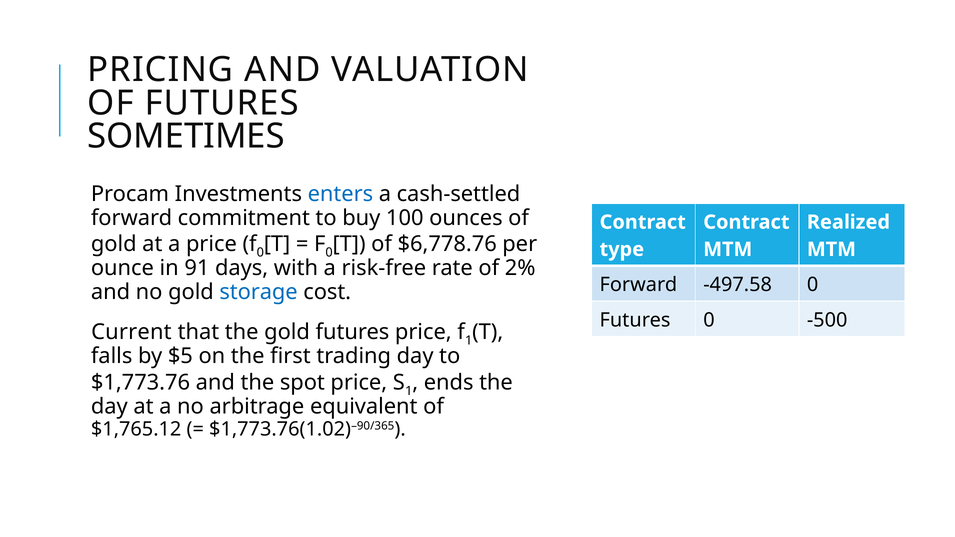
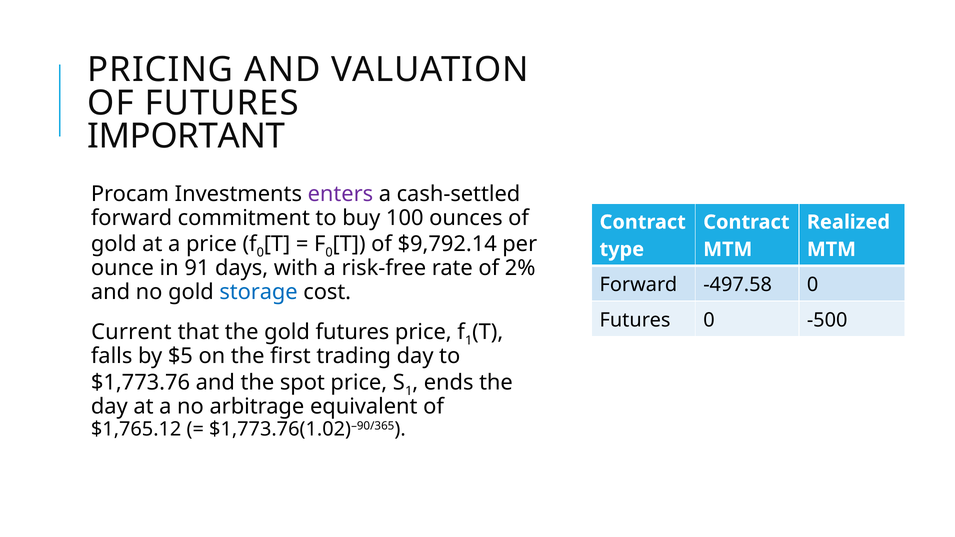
SOMETIMES: SOMETIMES -> IMPORTANT
enters colour: blue -> purple
$6,778.76: $6,778.76 -> $9,792.14
